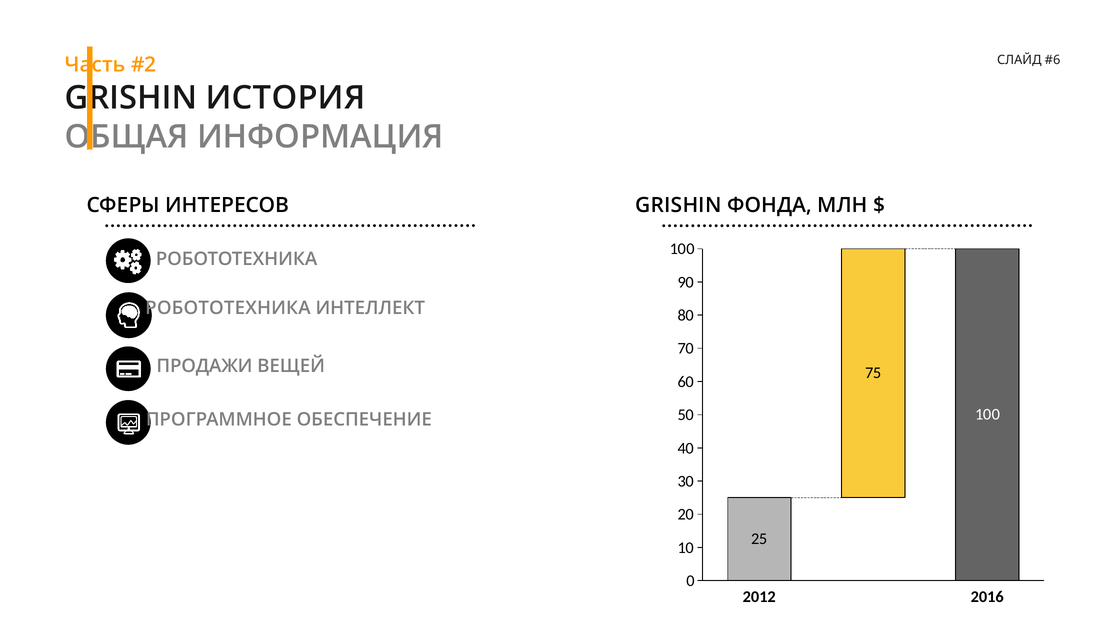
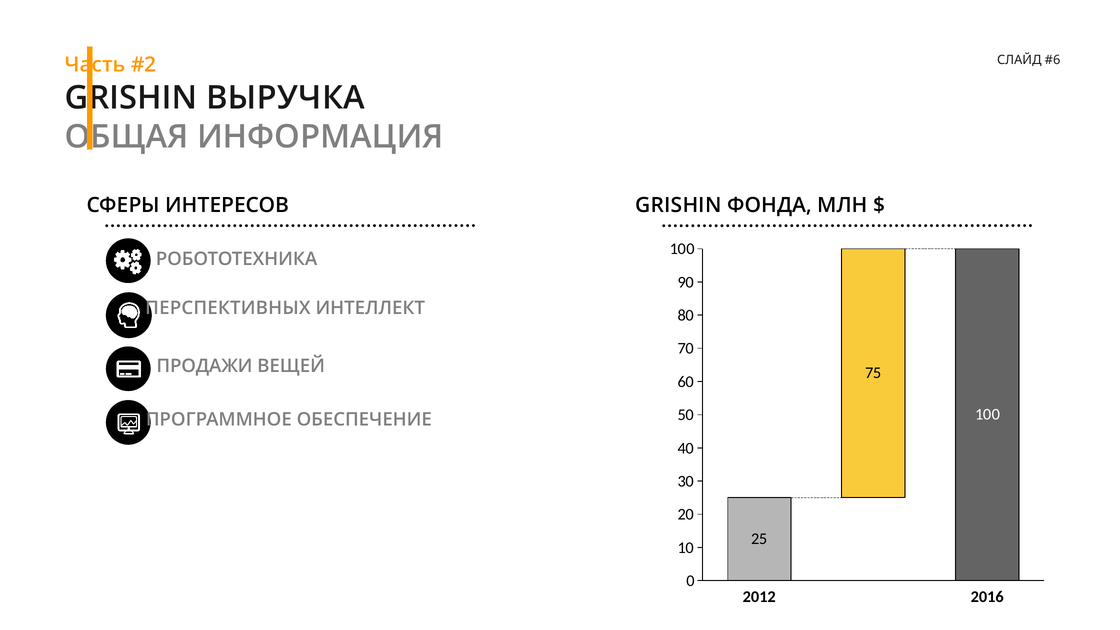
ИСТОРИЯ: ИСТОРИЯ -> ВЫРУЧКА
РОБОТОТЕХНИКА at (228, 308): РОБОТОТЕХНИКА -> ПЕРСПЕКТИВНЫХ
